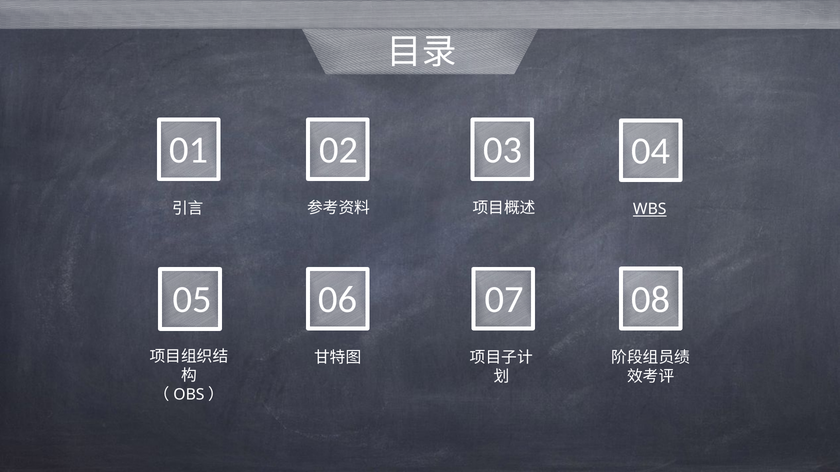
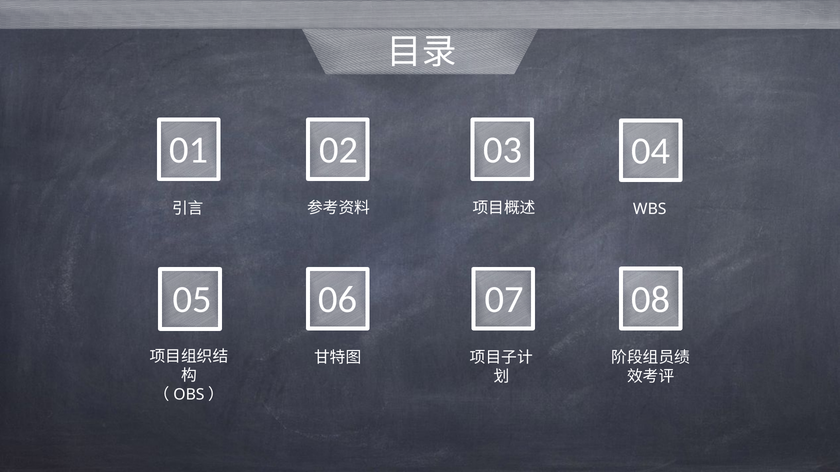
WBS underline: present -> none
